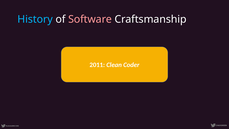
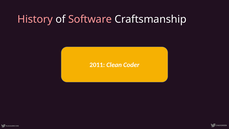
History colour: light blue -> pink
